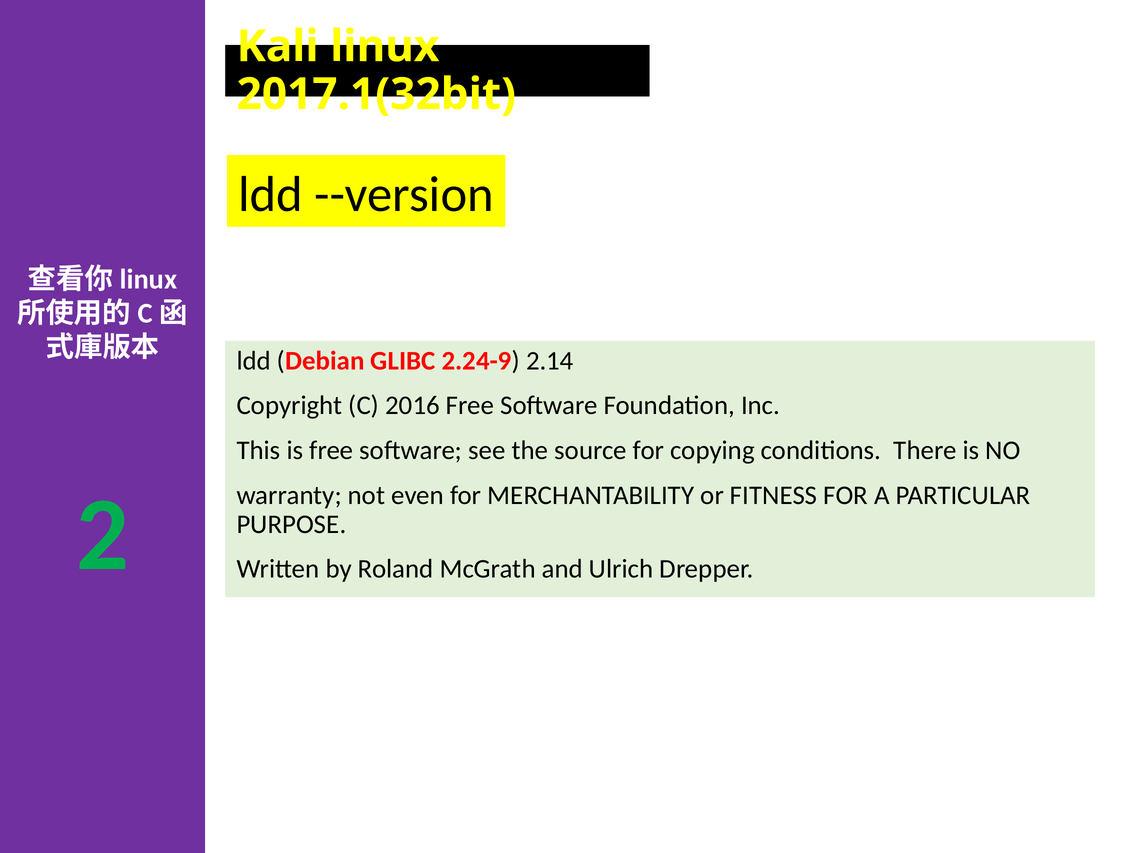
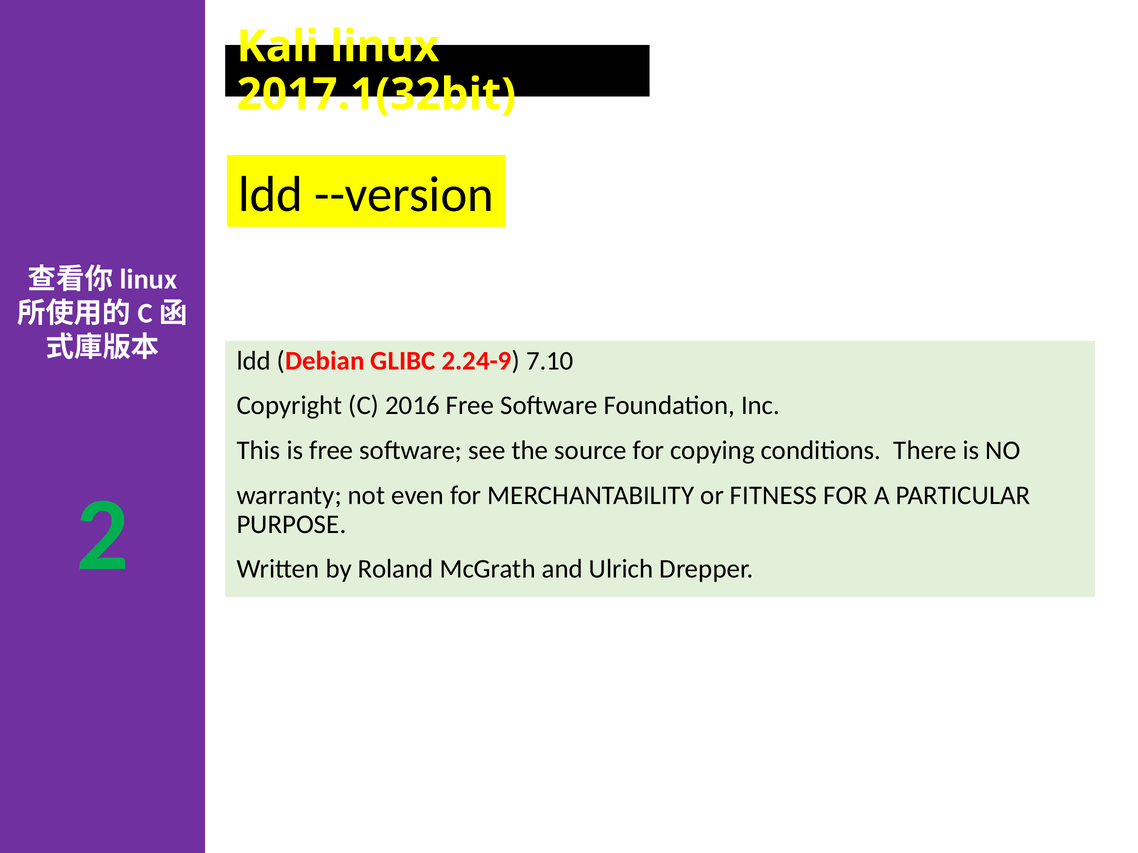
2.14: 2.14 -> 7.10
